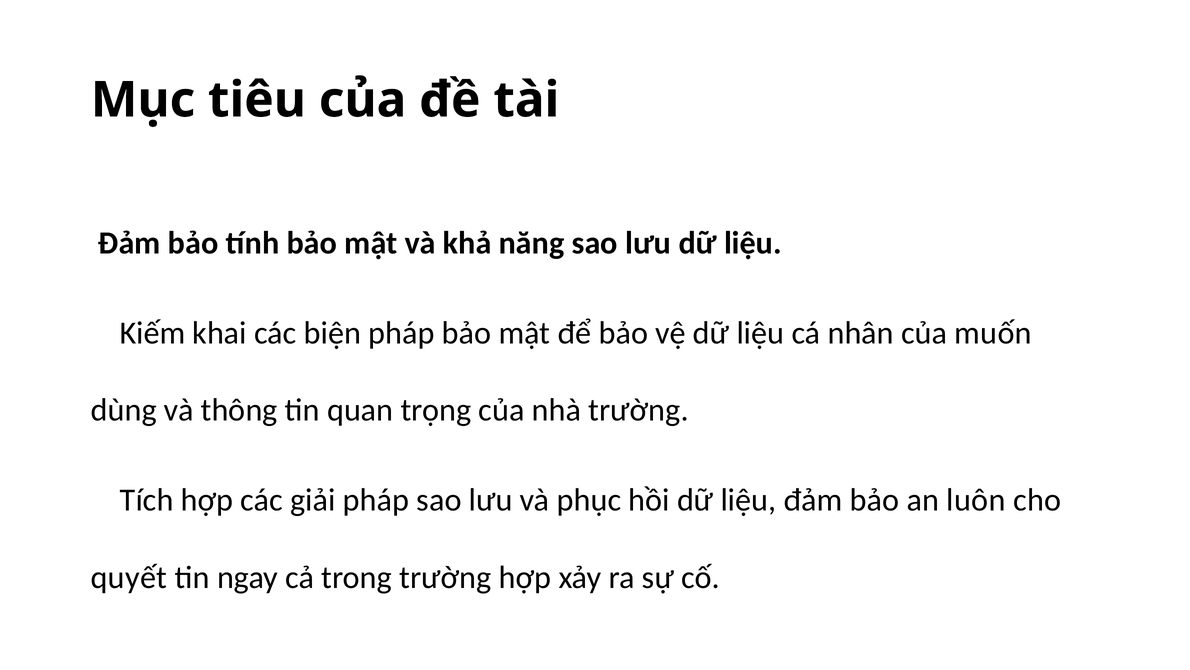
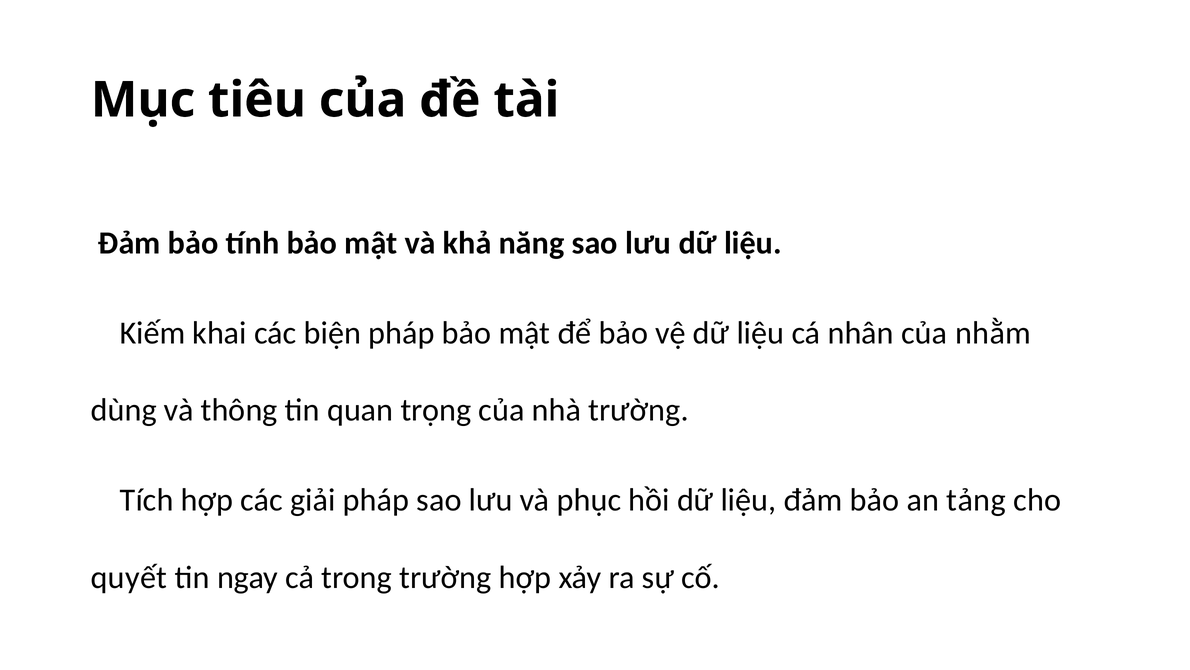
muốn: muốn -> nhằm
luôn: luôn -> tảng
